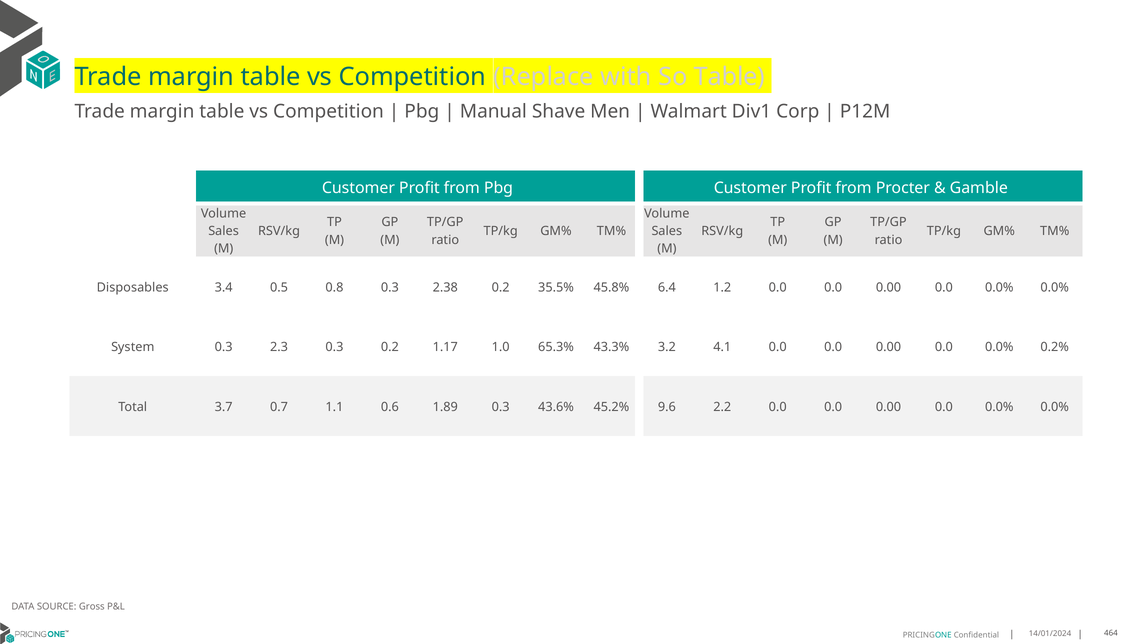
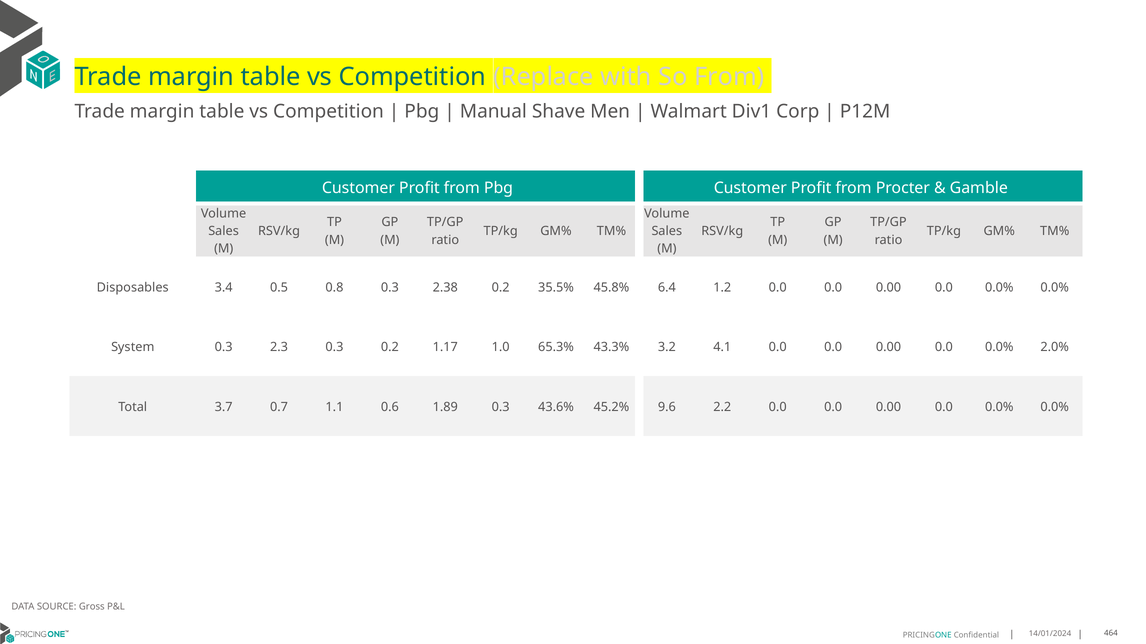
So Table: Table -> From
0.2%: 0.2% -> 2.0%
